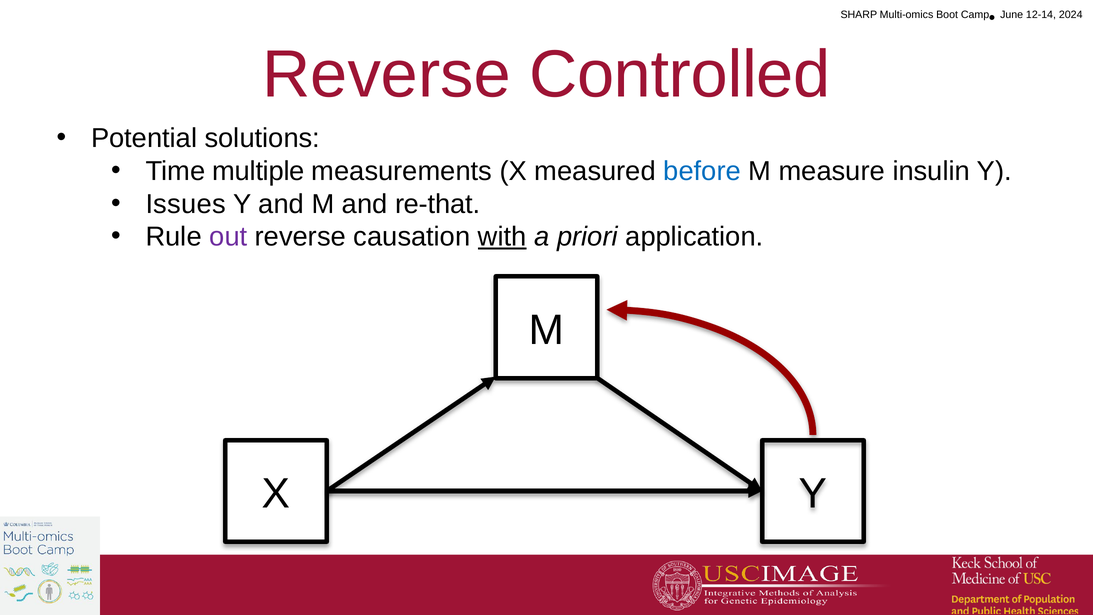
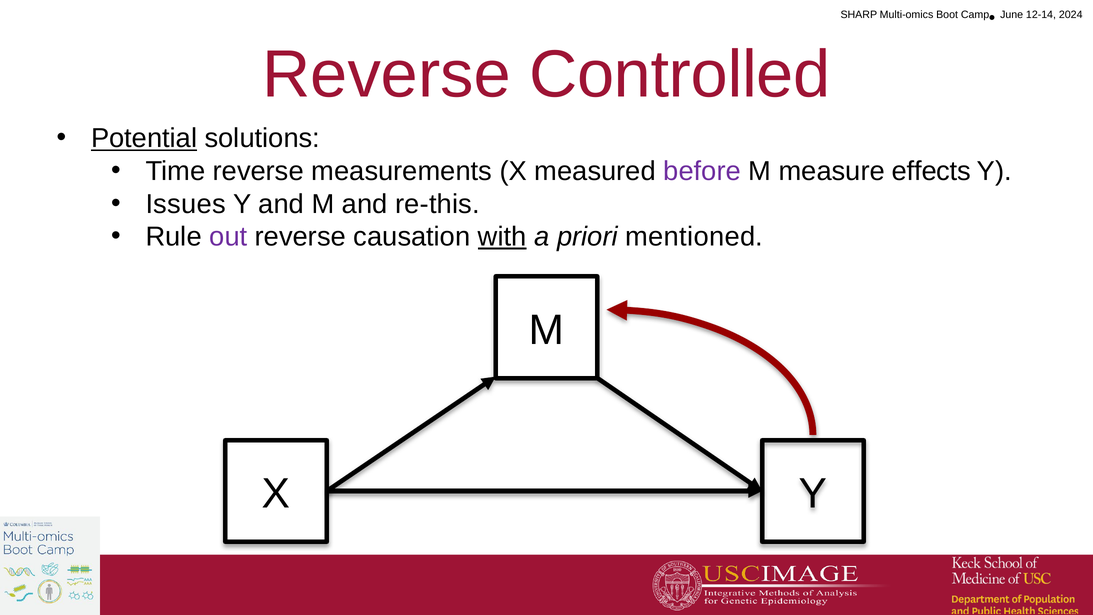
Potential underline: none -> present
Time multiple: multiple -> reverse
before colour: blue -> purple
insulin: insulin -> effects
re-that: re-that -> re-this
application: application -> mentioned
